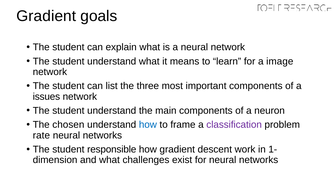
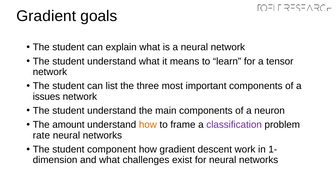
image: image -> tensor
chosen: chosen -> amount
how at (148, 125) colour: blue -> orange
responsible: responsible -> component
